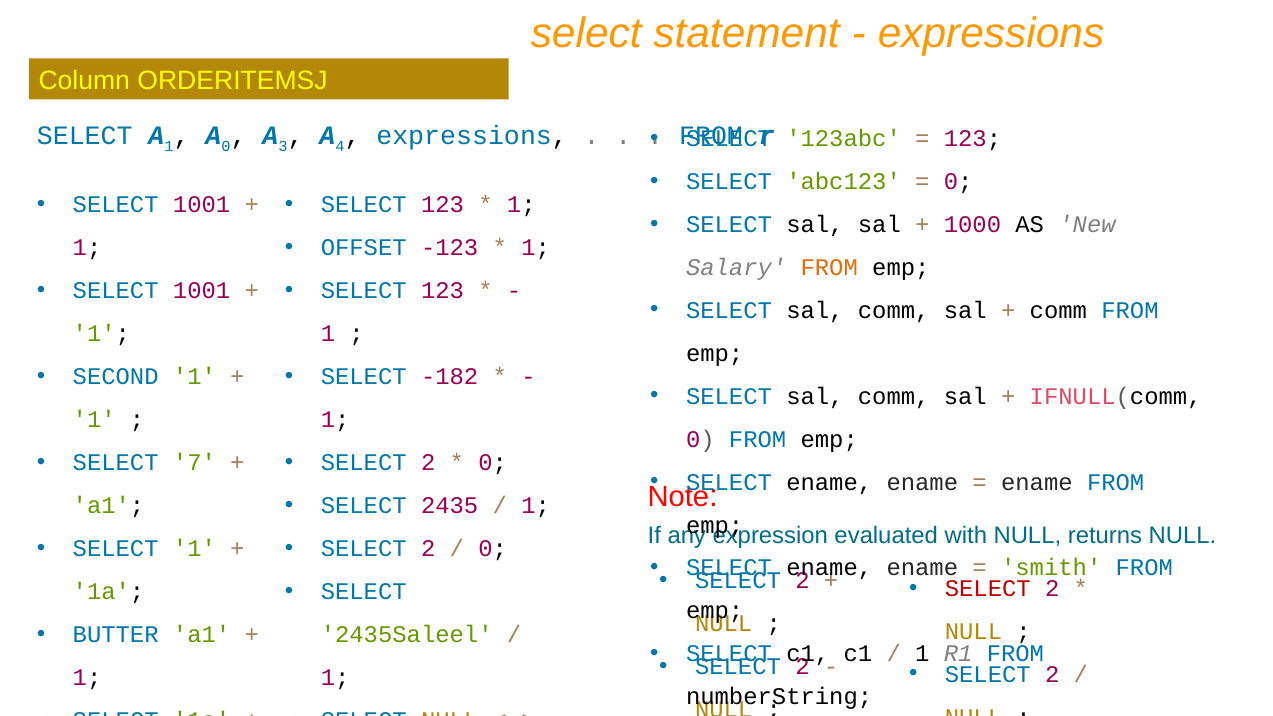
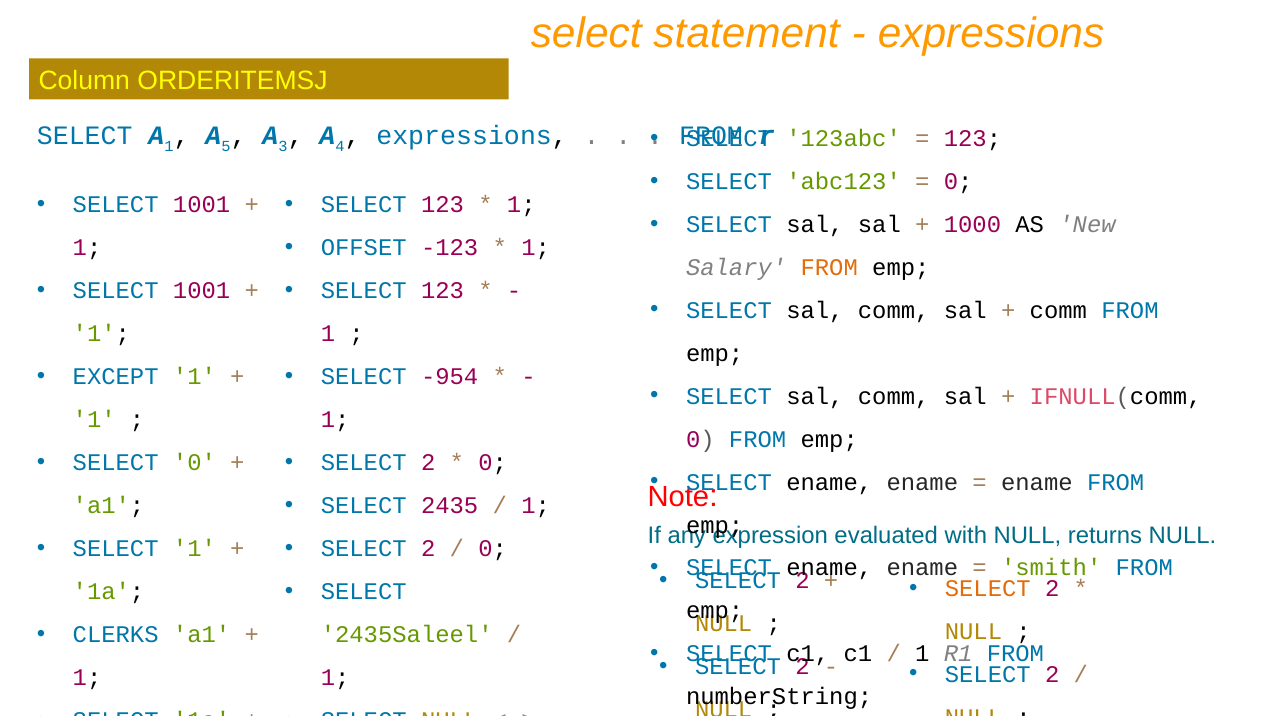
0 at (226, 146): 0 -> 5
SECOND: SECOND -> EXCEPT
-182: -182 -> -954
SELECT 7: 7 -> 0
SELECT at (988, 588) colour: red -> orange
BUTTER: BUTTER -> CLERKS
